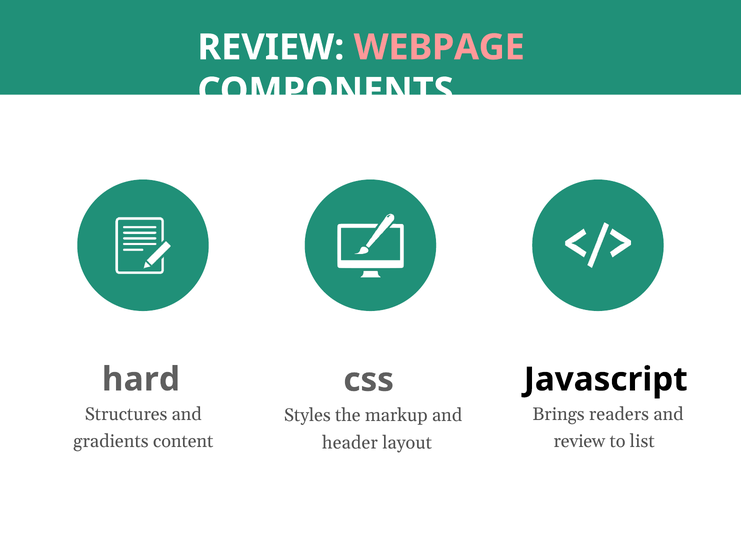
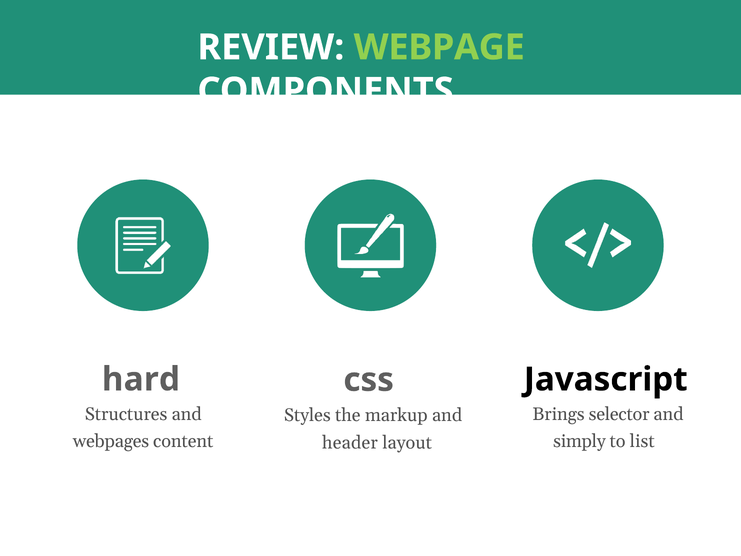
WEBPAGE colour: pink -> light green
readers: readers -> selector
gradients: gradients -> webpages
review at (579, 441): review -> simply
